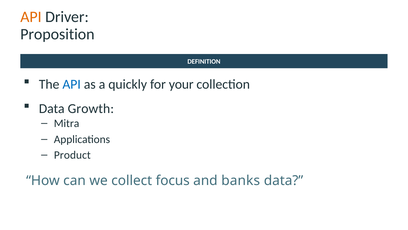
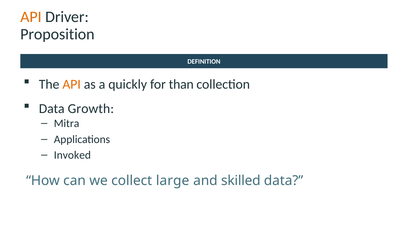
API at (72, 84) colour: blue -> orange
your: your -> than
Product: Product -> Invoked
focus: focus -> large
banks: banks -> skilled
